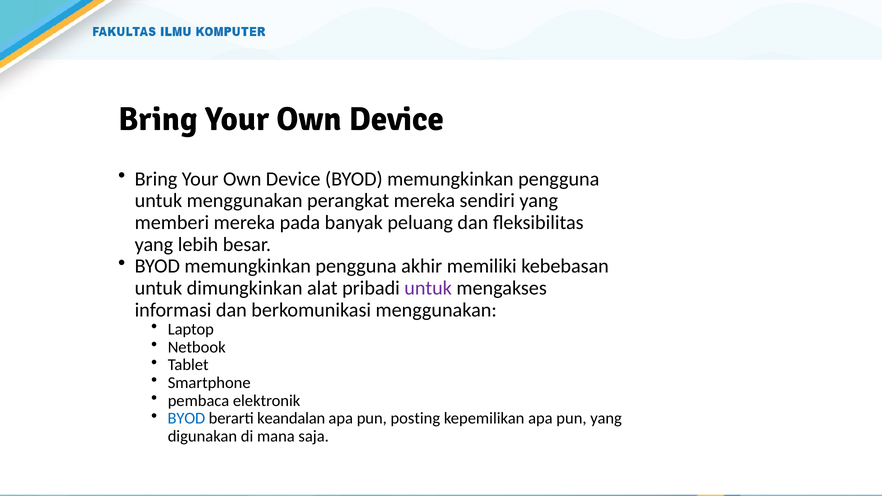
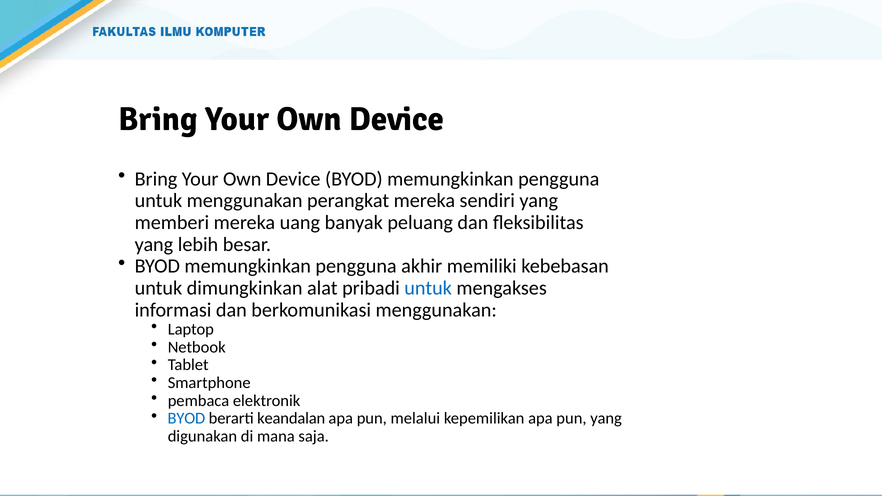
pada: pada -> uang
untuk at (428, 288) colour: purple -> blue
posting: posting -> melalui
